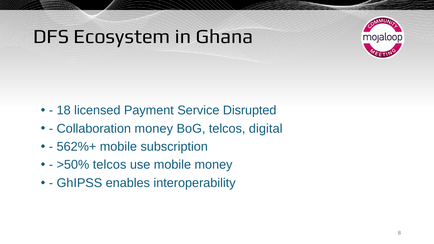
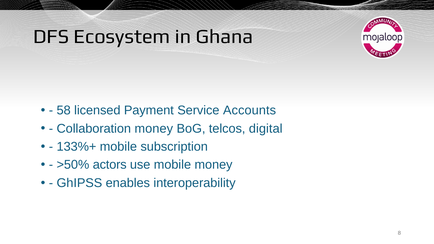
18: 18 -> 58
Disrupted: Disrupted -> Accounts
562%+: 562%+ -> 133%+
>50% telcos: telcos -> actors
